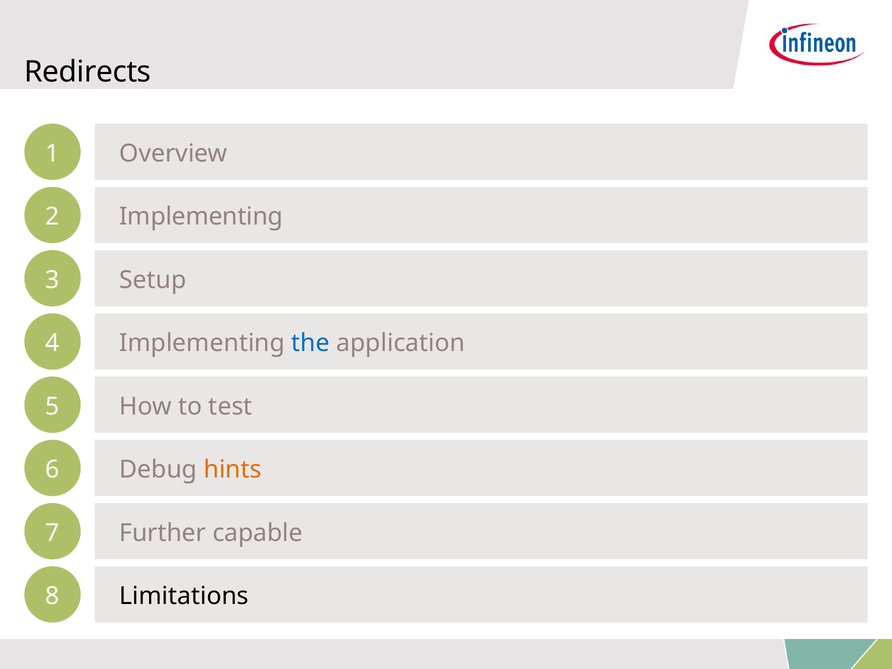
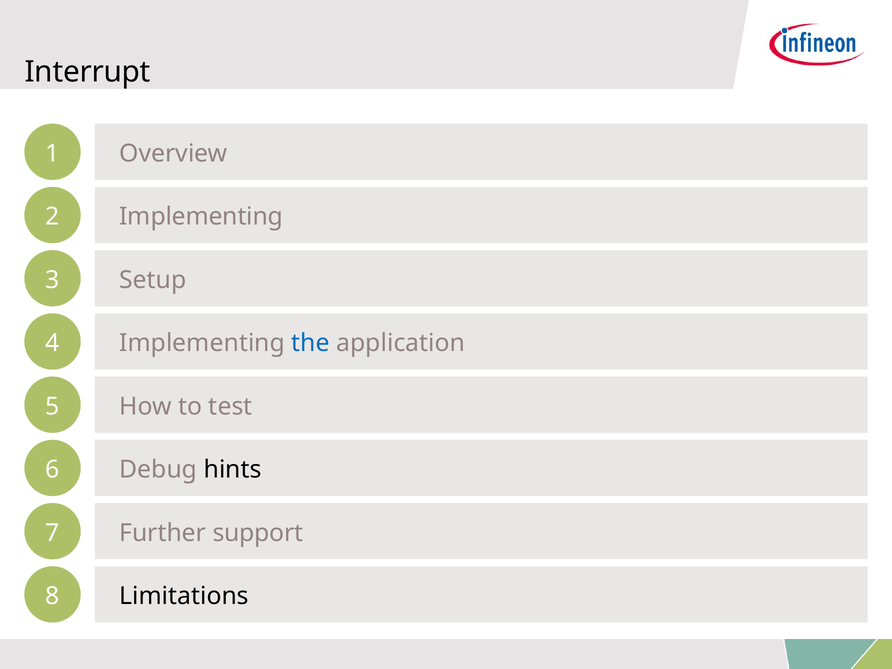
Redirects: Redirects -> Interrupt
hints colour: orange -> black
capable: capable -> support
